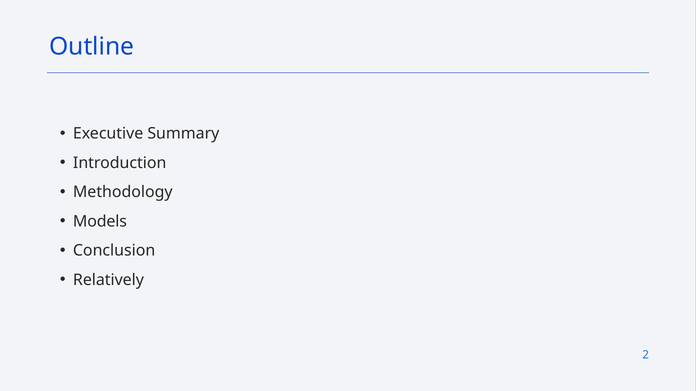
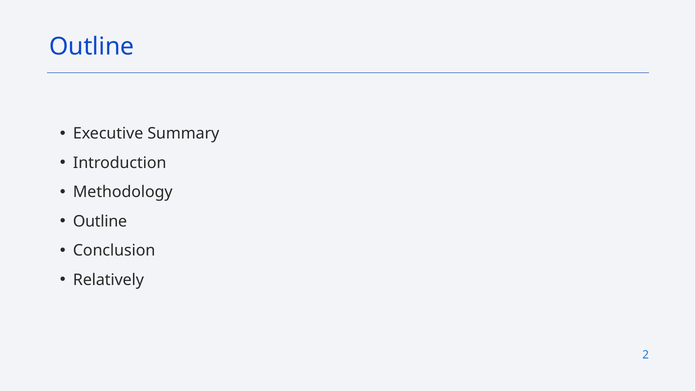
Models at (100, 222): Models -> Outline
